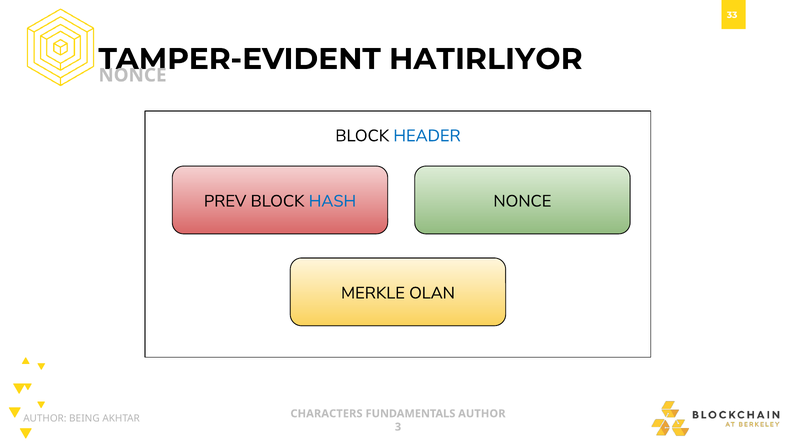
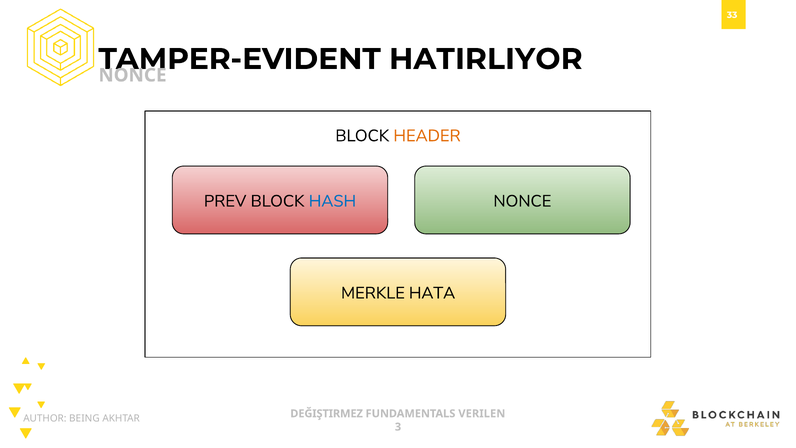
HEADER colour: blue -> orange
OLAN: OLAN -> HATA
CHARACTERS: CHARACTERS -> DEĞIŞTIRMEZ
FUNDAMENTALS AUTHOR: AUTHOR -> VERILEN
